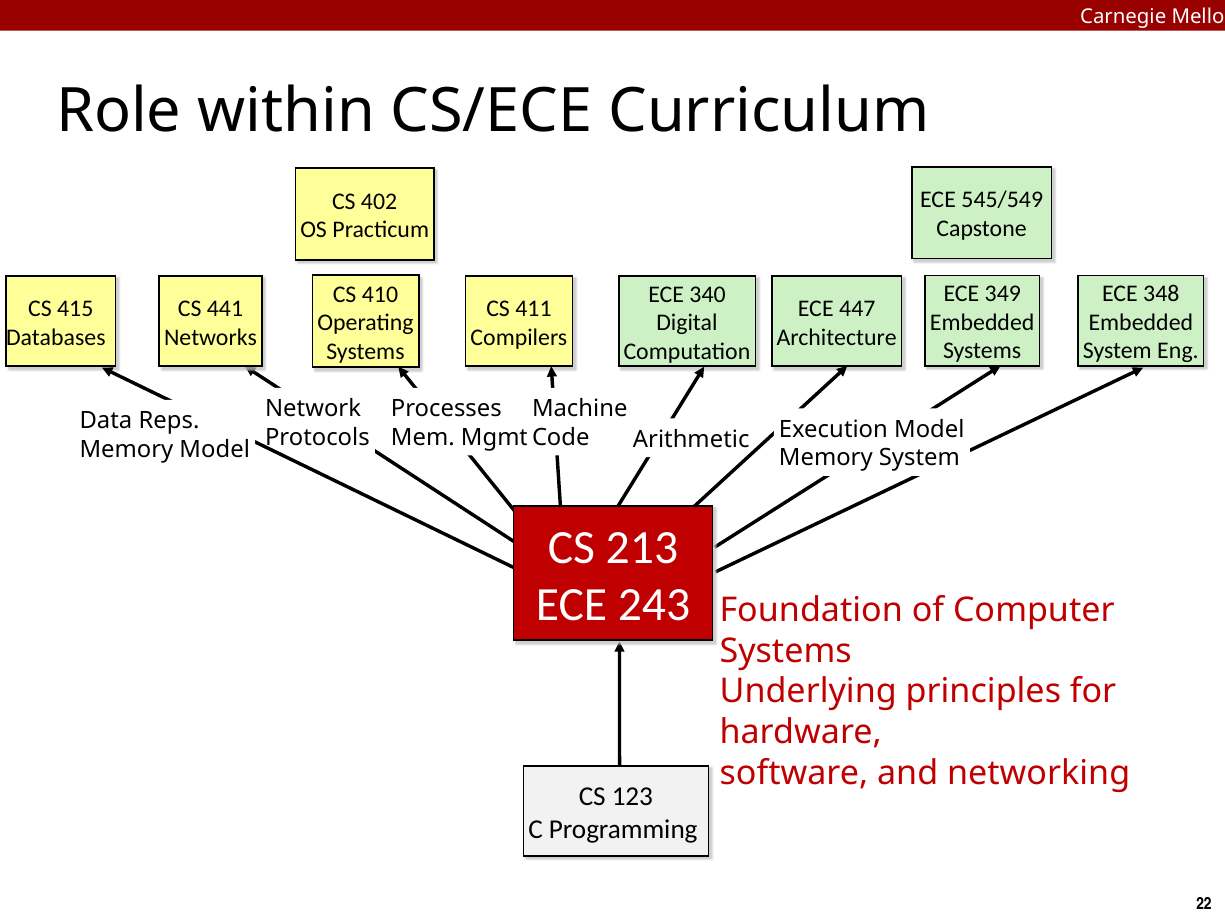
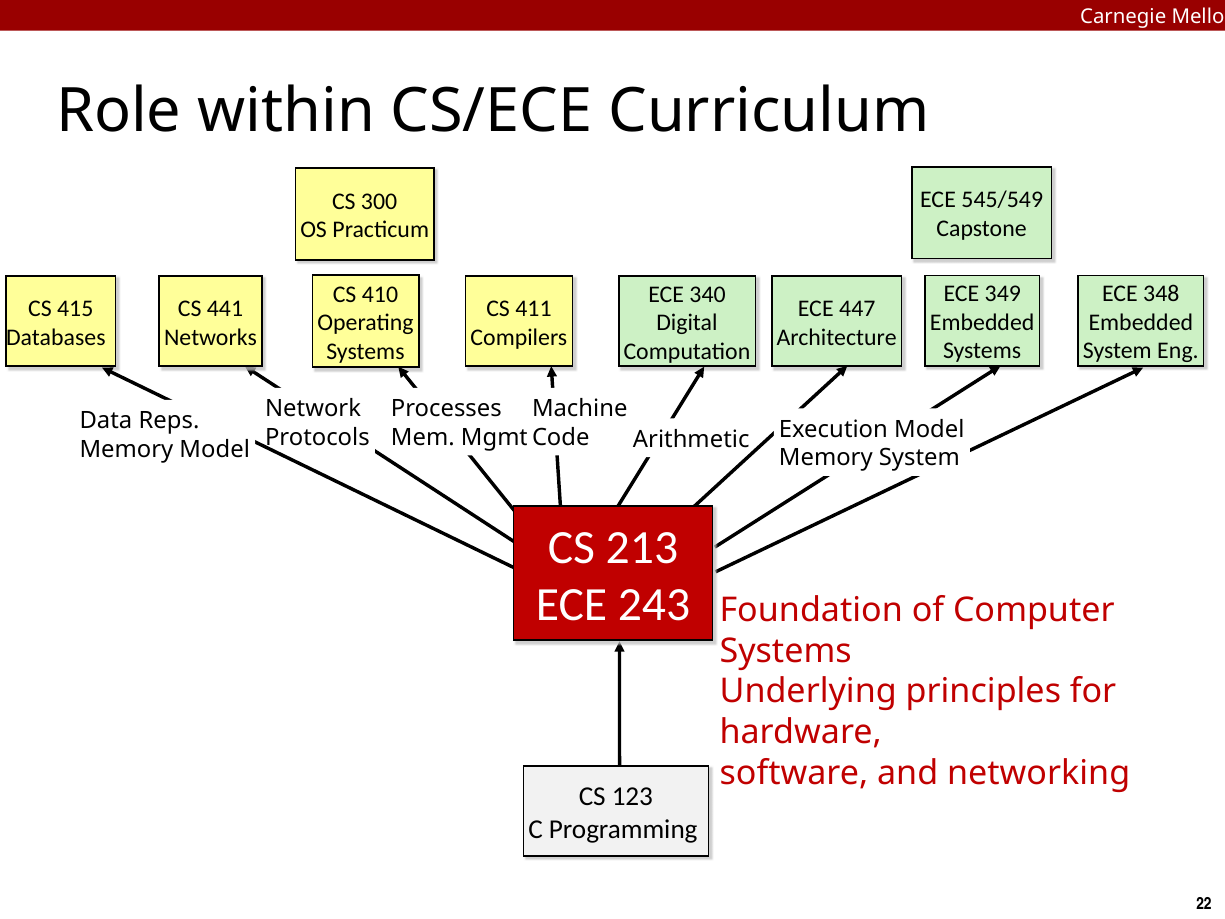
402: 402 -> 300
